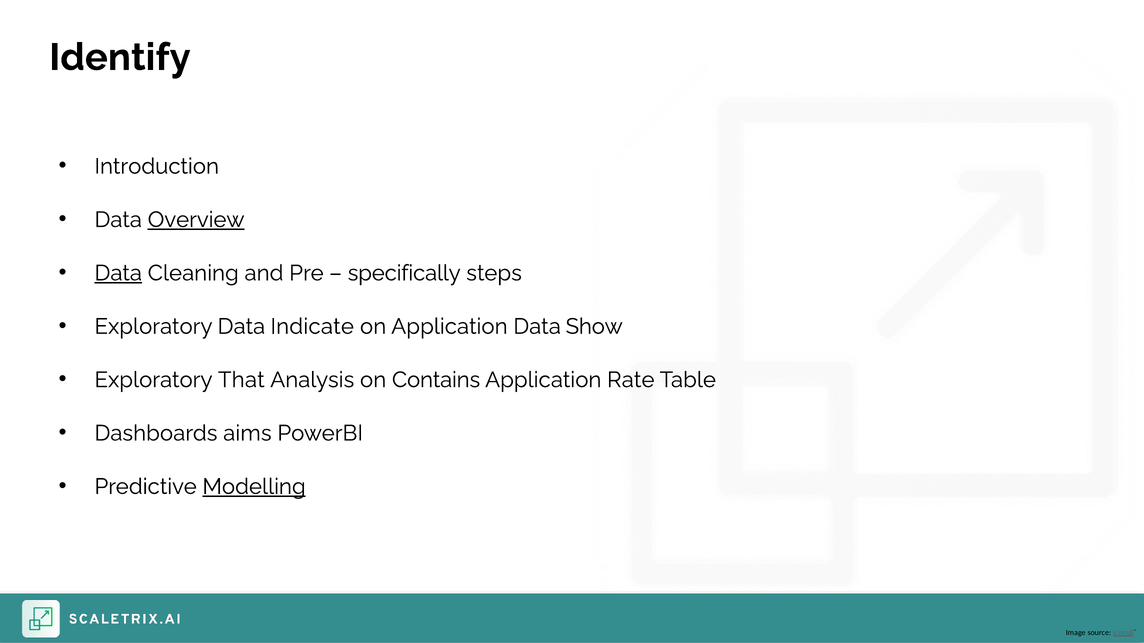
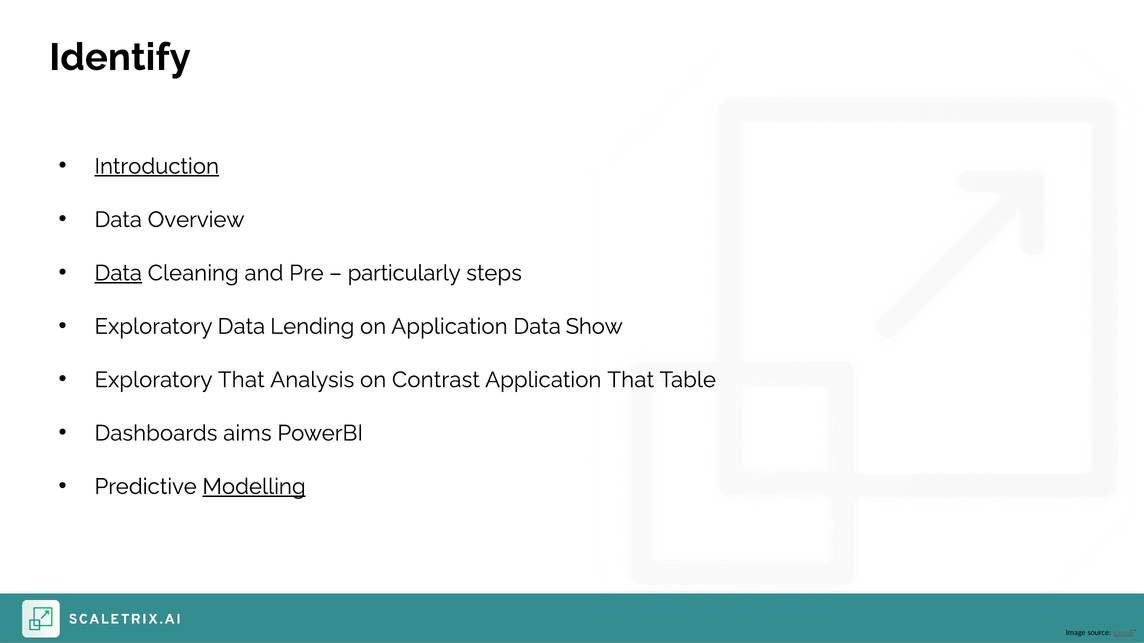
Introduction underline: none -> present
Overview underline: present -> none
specifically: specifically -> particularly
Indicate: Indicate -> Lending
Contains: Contains -> Contrast
Application Rate: Rate -> That
